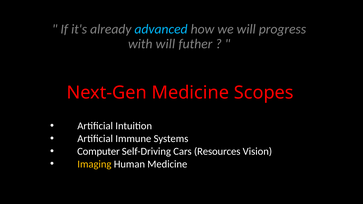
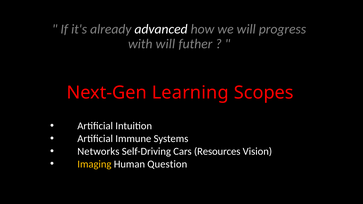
advanced colour: light blue -> white
Next-Gen Medicine: Medicine -> Learning
Computer: Computer -> Networks
Human Medicine: Medicine -> Question
